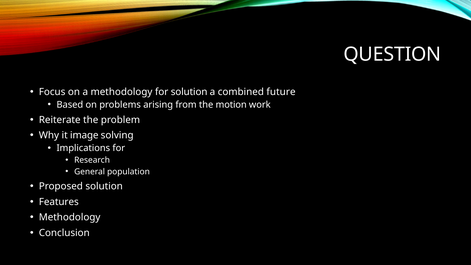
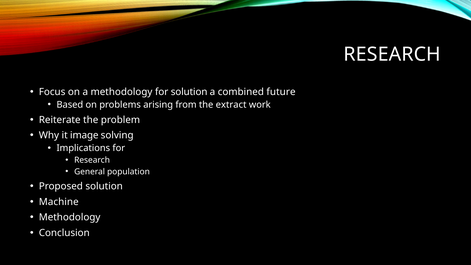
QUESTION at (392, 54): QUESTION -> RESEARCH
motion: motion -> extract
Features: Features -> Machine
